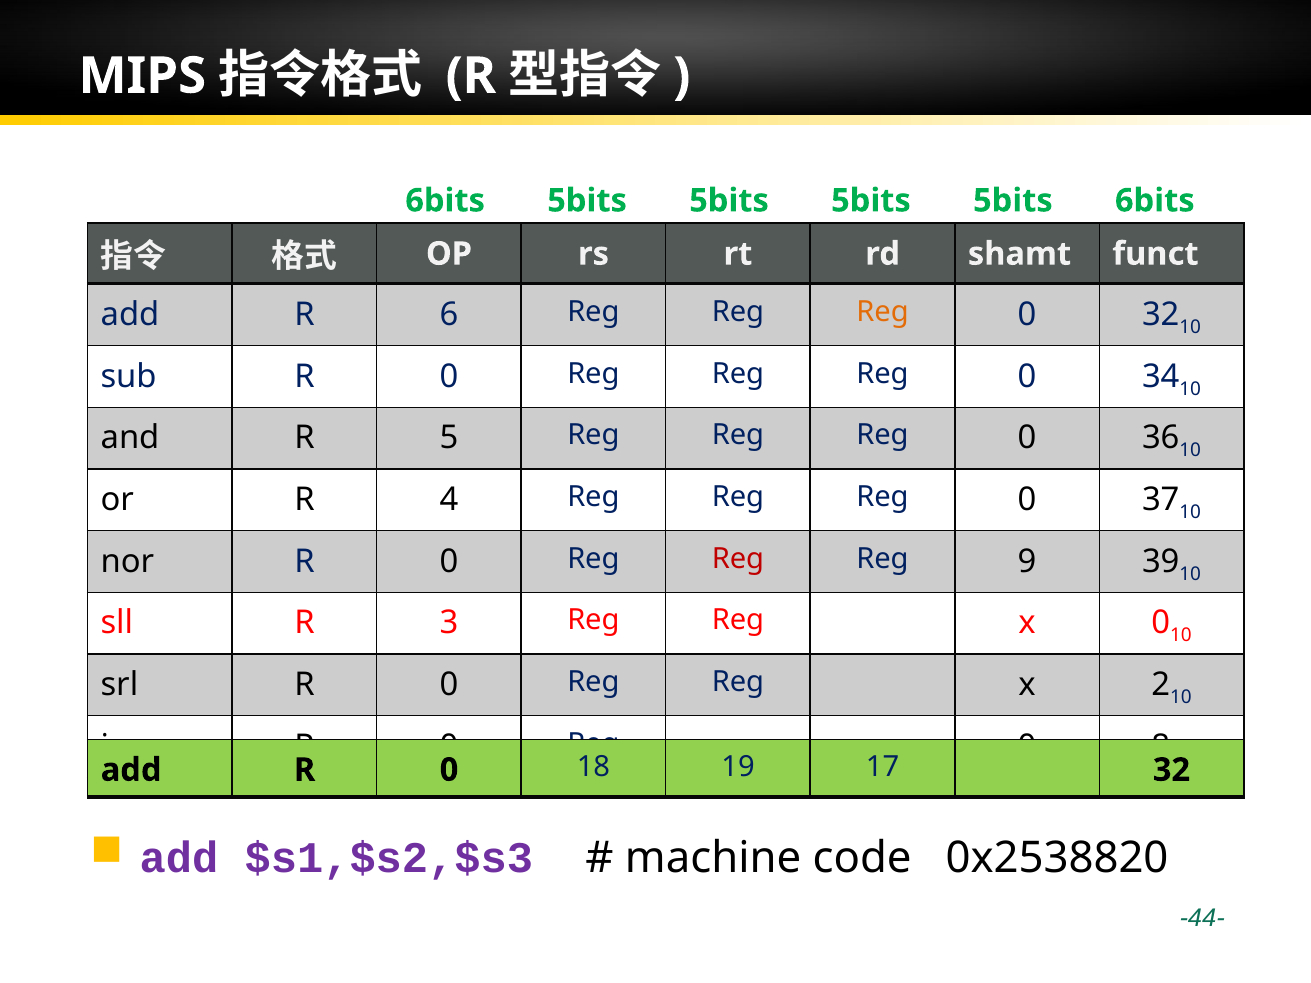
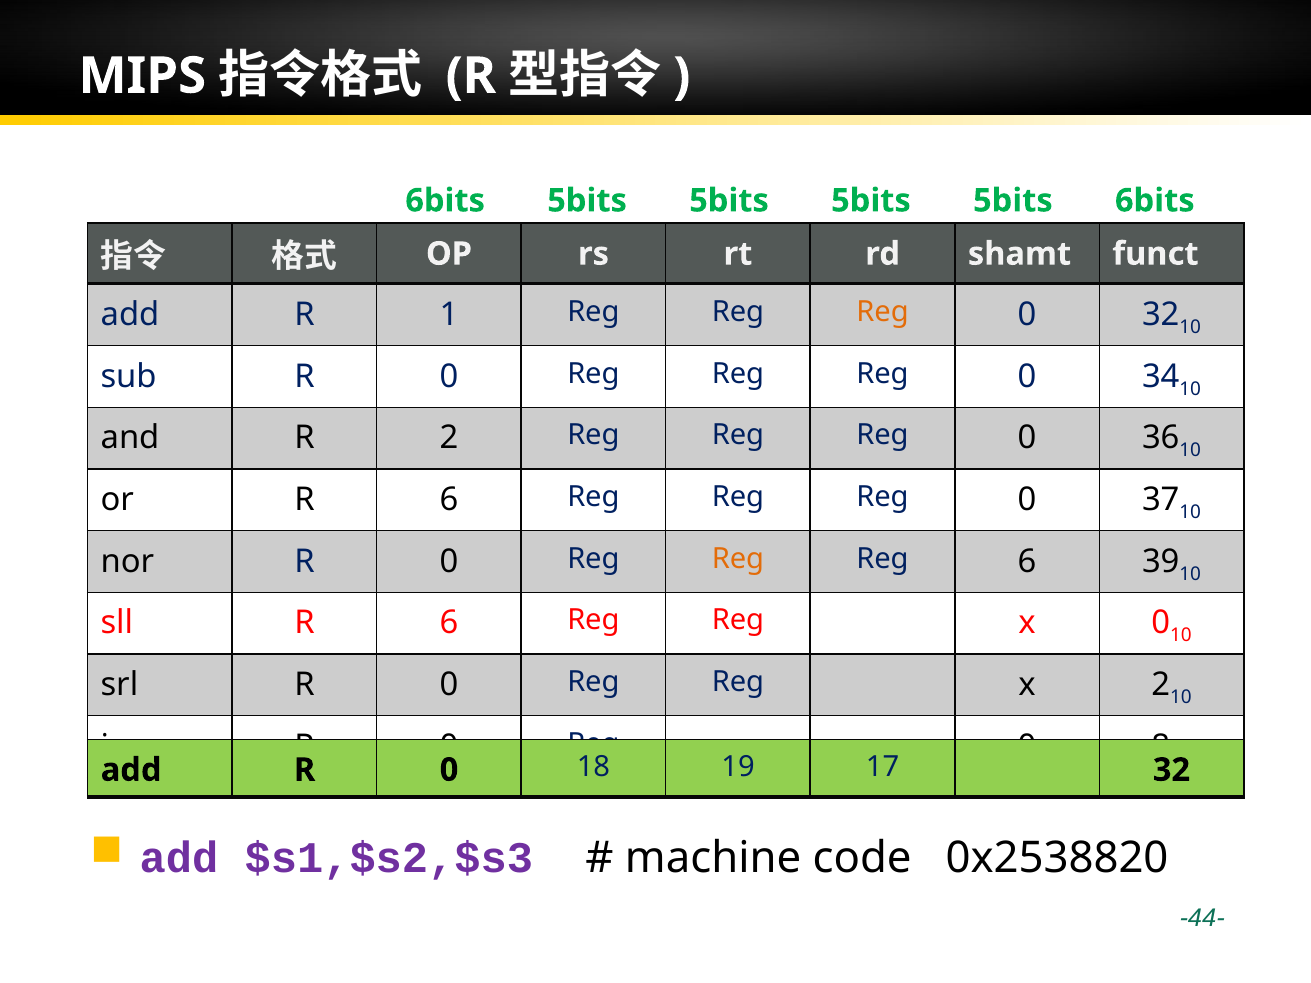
6: 6 -> 1
R 5: 5 -> 2
or R 4: 4 -> 6
Reg at (738, 559) colour: red -> orange
Reg 9: 9 -> 6
sll R 3: 3 -> 6
